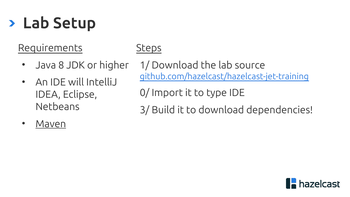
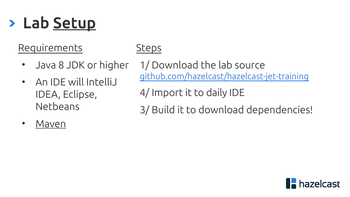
Setup underline: none -> present
0/: 0/ -> 4/
type: type -> daily
